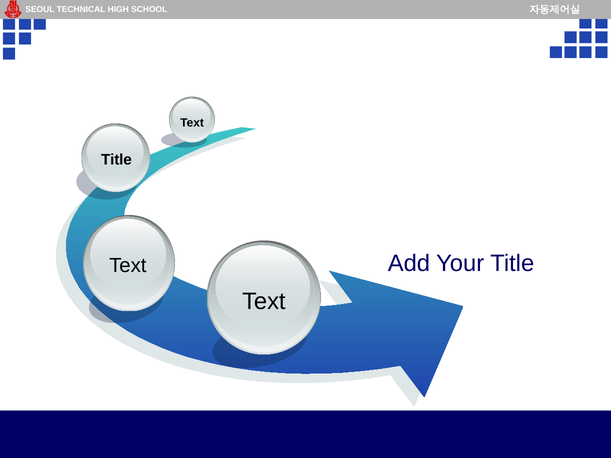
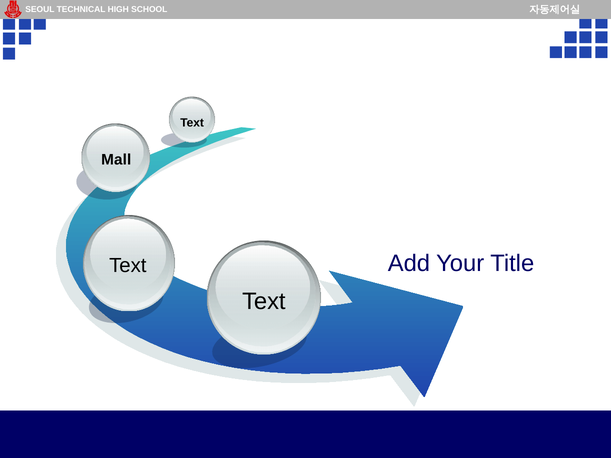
Title at (116, 160): Title -> Mall
